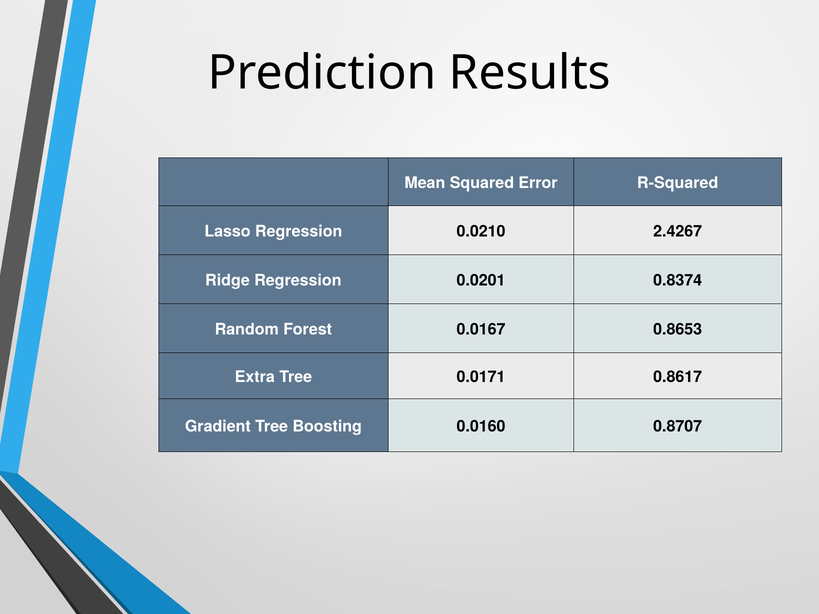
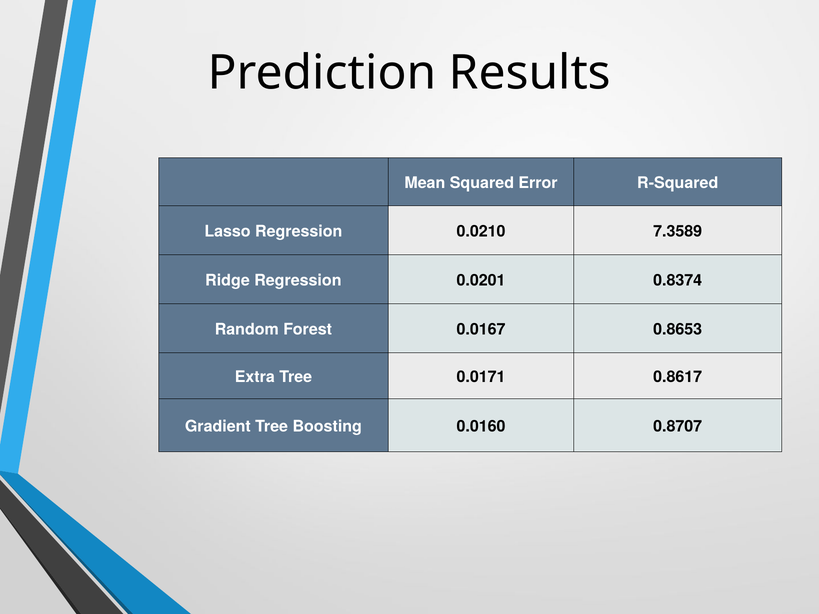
2.4267: 2.4267 -> 7.3589
